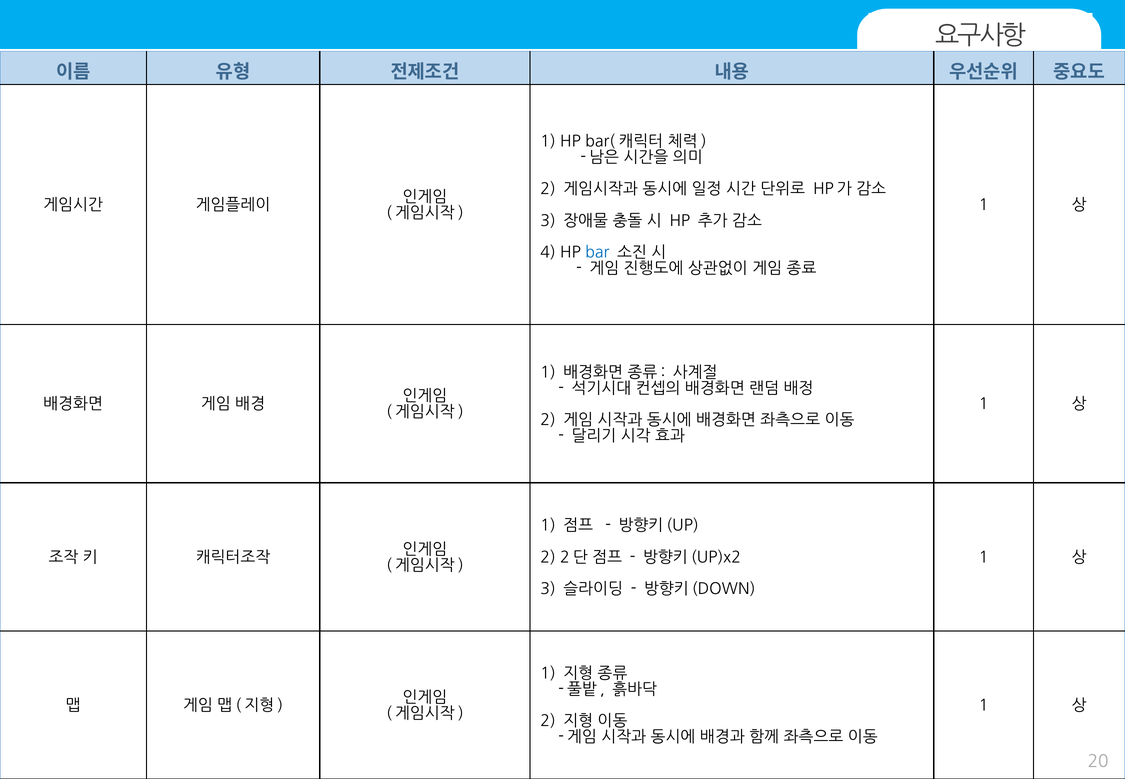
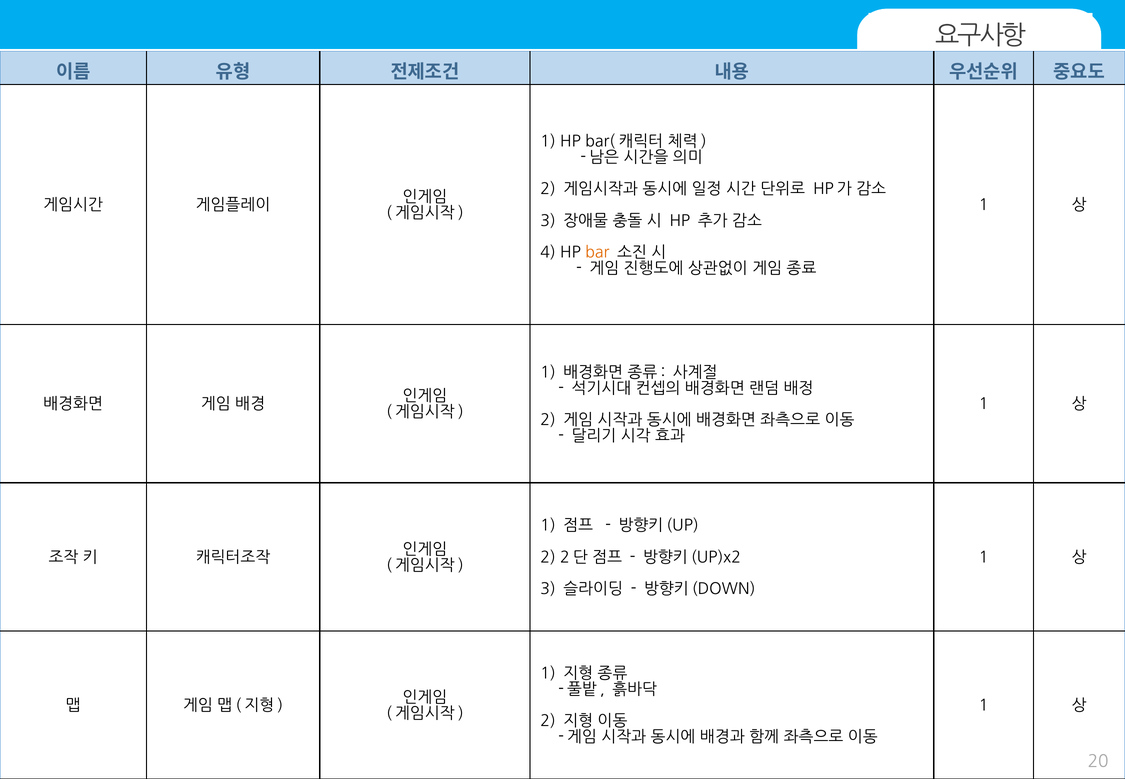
bar colour: blue -> orange
